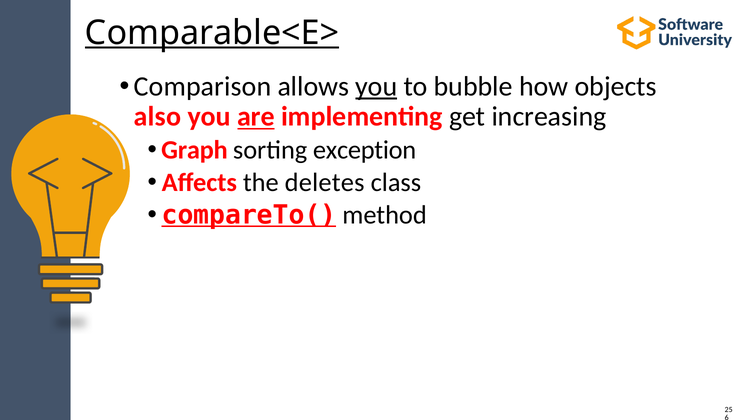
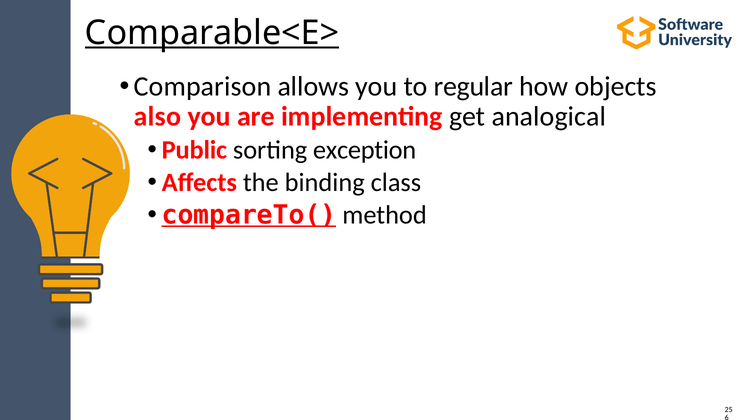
you at (376, 86) underline: present -> none
bubble: bubble -> regular
are underline: present -> none
increasing: increasing -> analogical
Graph: Graph -> Public
deletes: deletes -> binding
